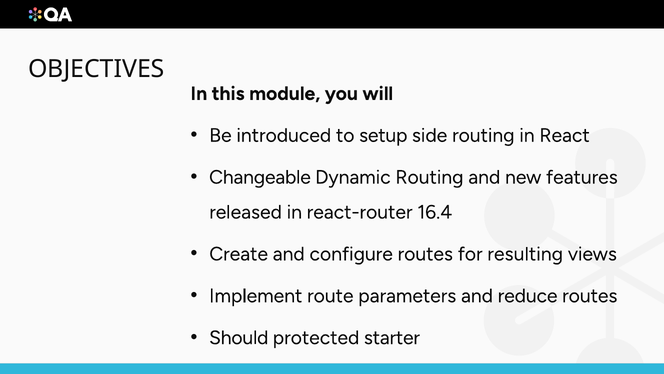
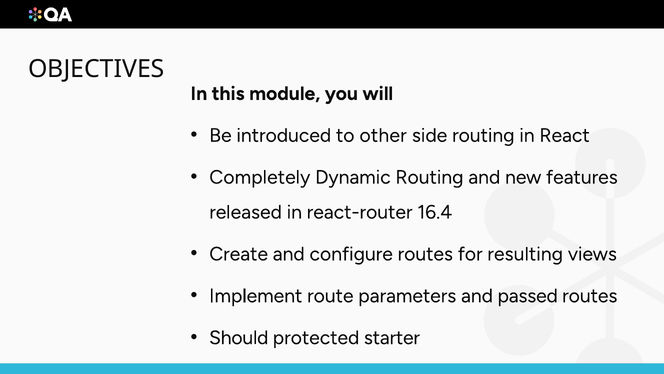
setup: setup -> other
Changeable: Changeable -> Completely
reduce: reduce -> passed
